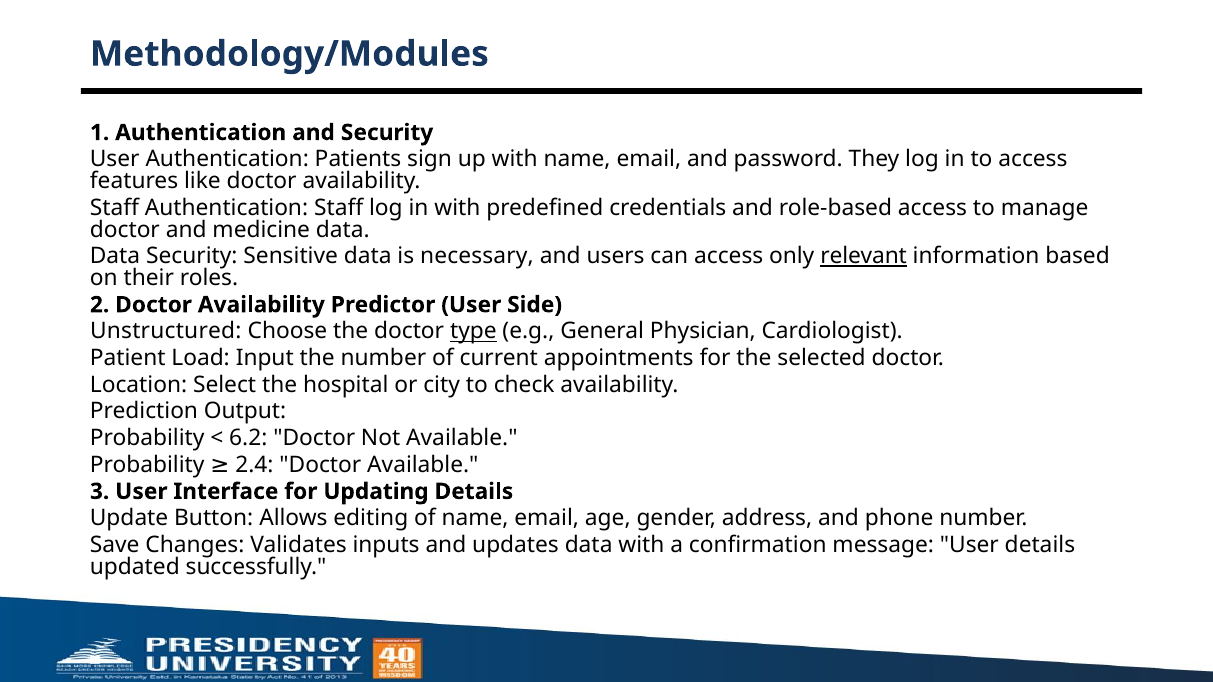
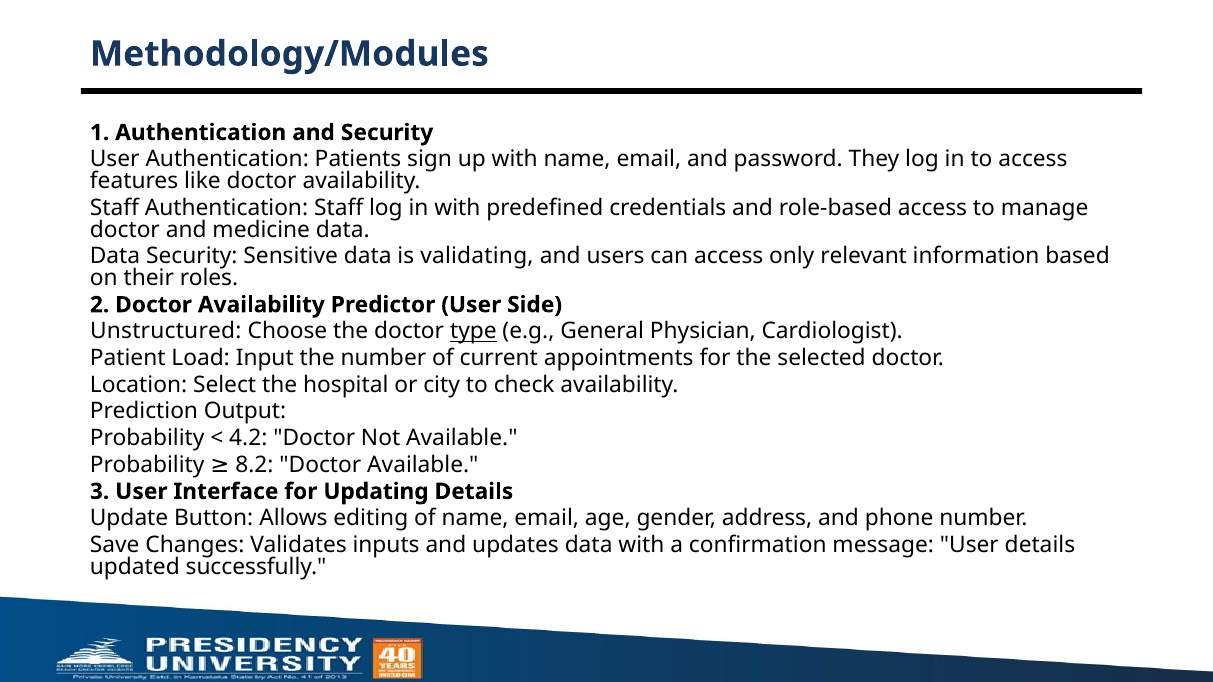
necessary: necessary -> validating
relevant underline: present -> none
6.2: 6.2 -> 4.2
2.4: 2.4 -> 8.2
